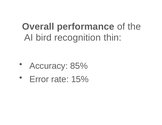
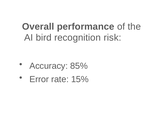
thin: thin -> risk
